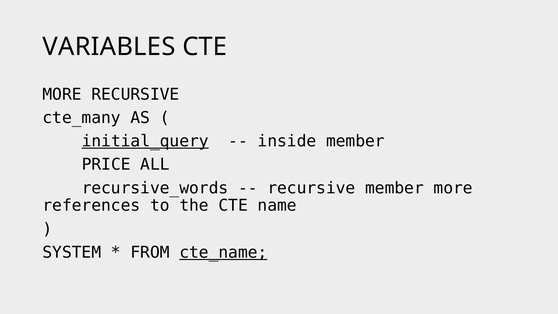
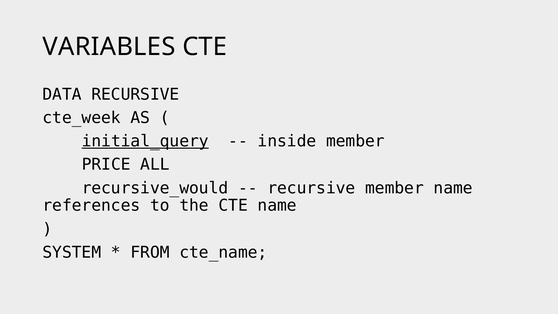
MORE at (62, 94): MORE -> DATA
cte_many: cte_many -> cte_week
recursive_words: recursive_words -> recursive_would
member more: more -> name
cte_name underline: present -> none
